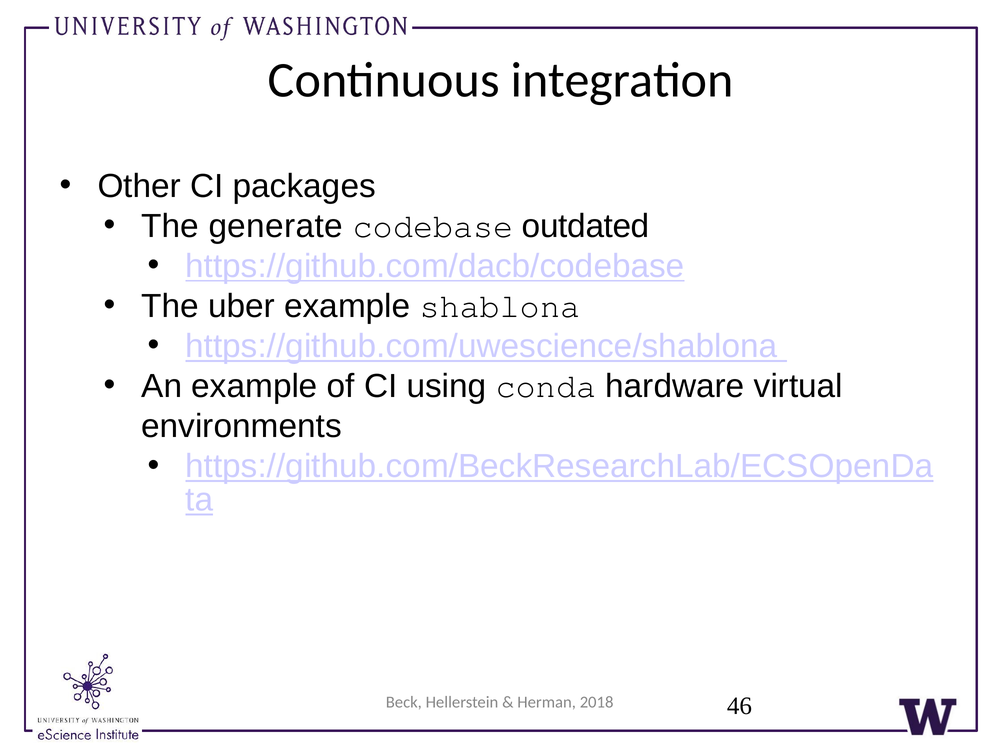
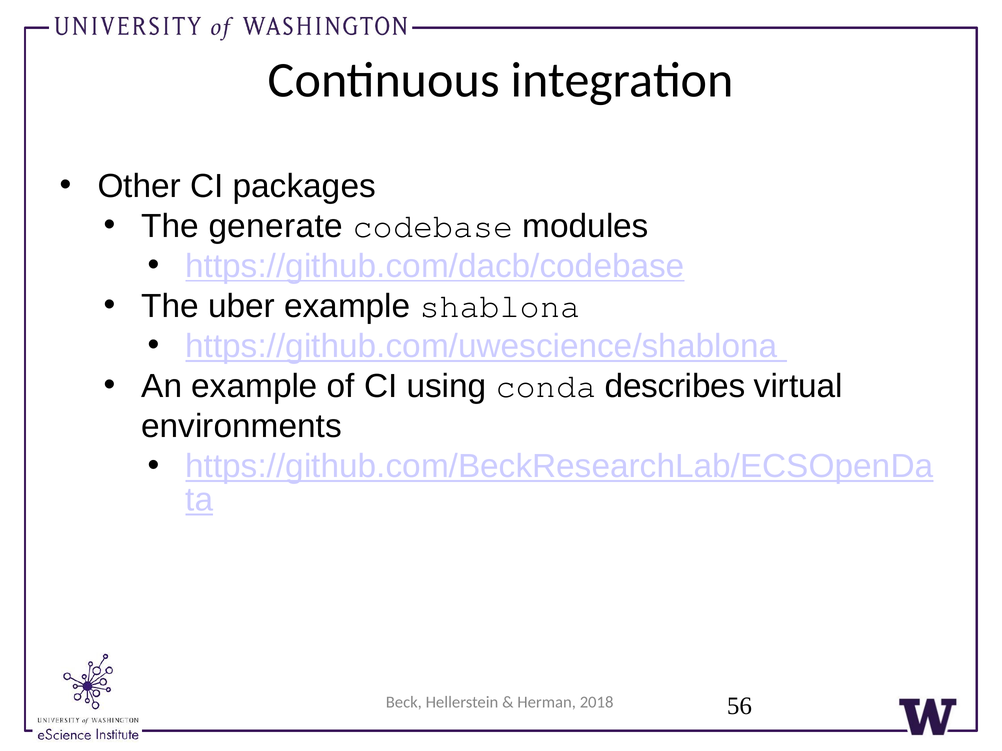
outdated: outdated -> modules
hardware: hardware -> describes
46: 46 -> 56
